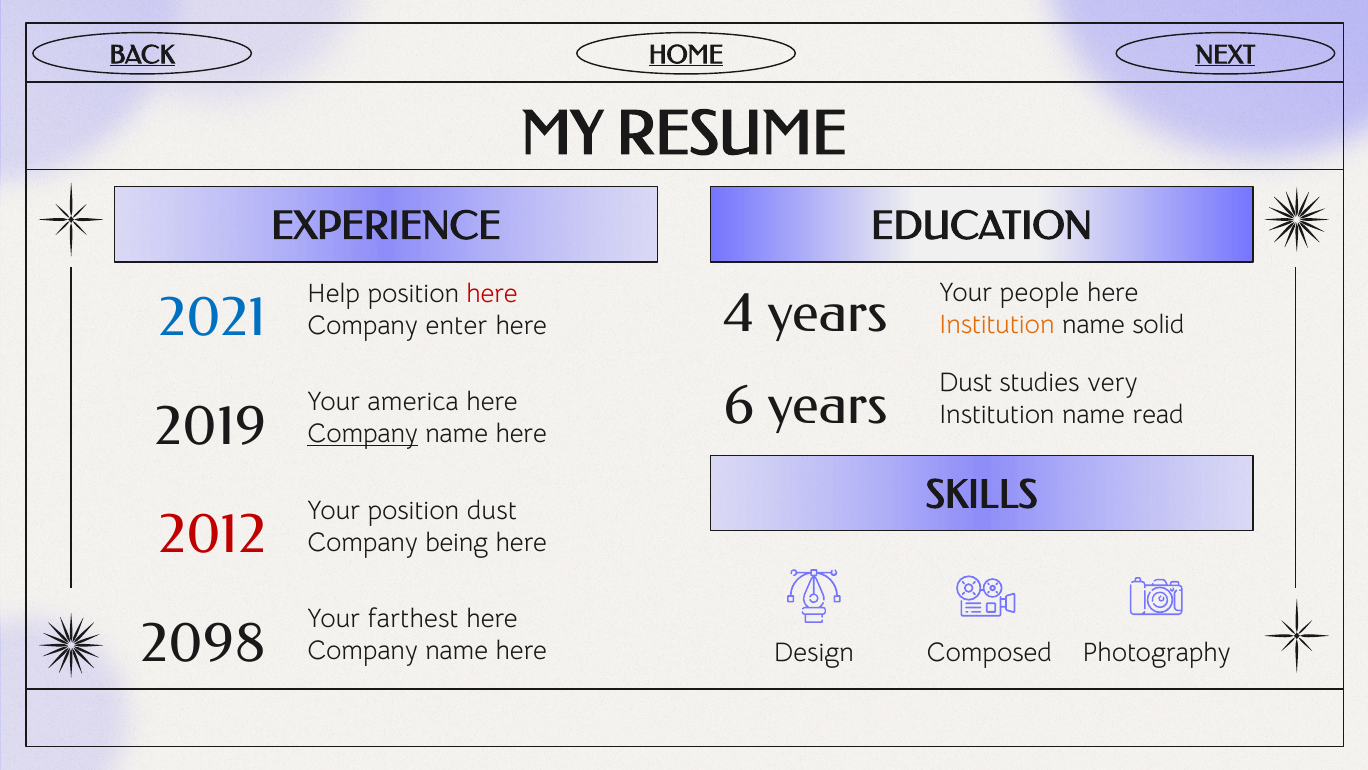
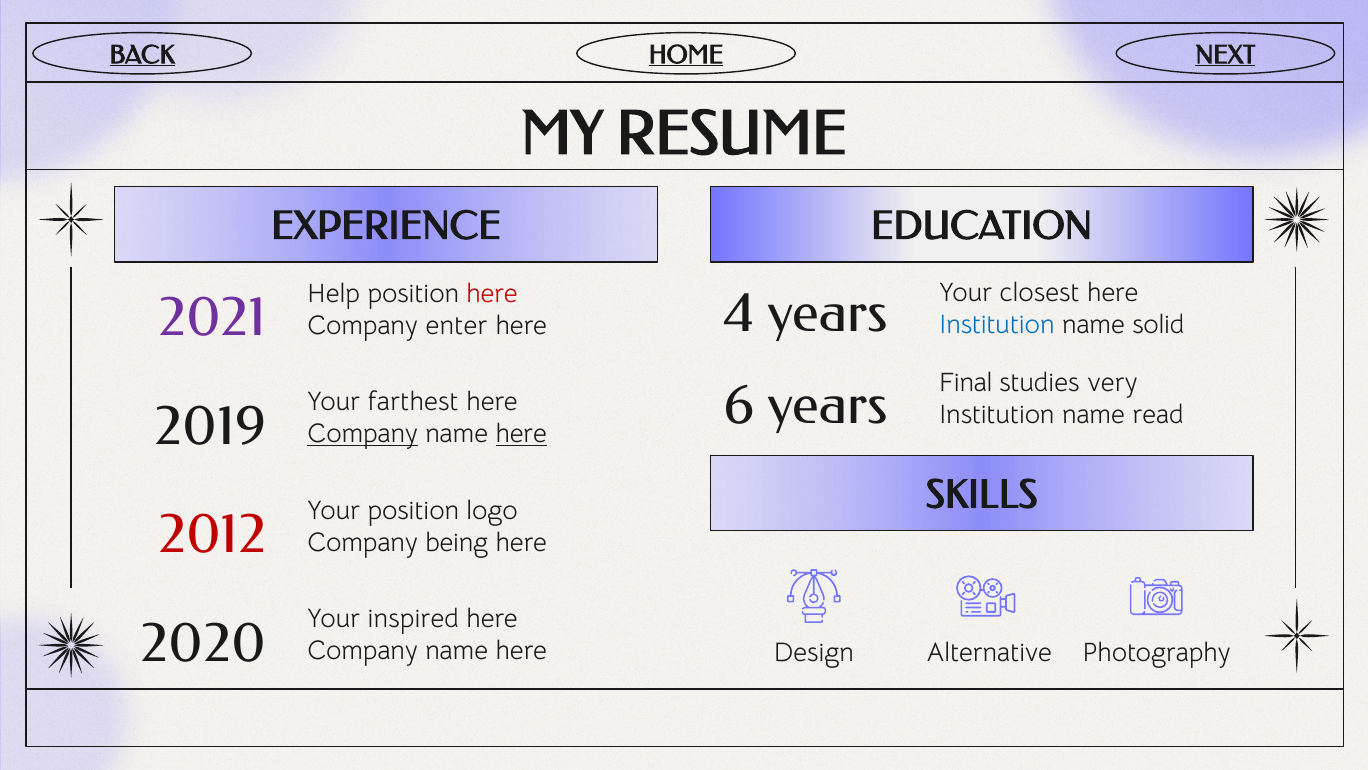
people: people -> closest
2021 colour: blue -> purple
Institution at (997, 324) colour: orange -> blue
Dust at (966, 383): Dust -> Final
america: america -> farthest
here at (521, 434) underline: none -> present
position dust: dust -> logo
farthest: farthest -> inspired
2098: 2098 -> 2020
Composed: Composed -> Alternative
